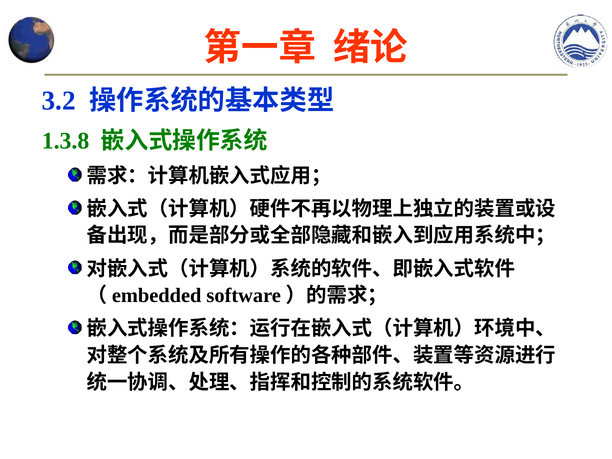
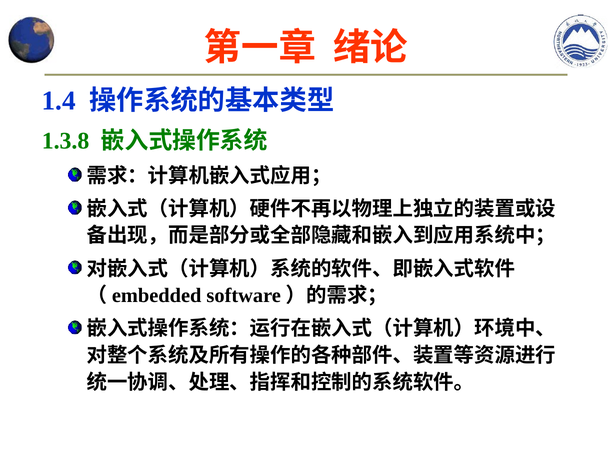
3.2: 3.2 -> 1.4
